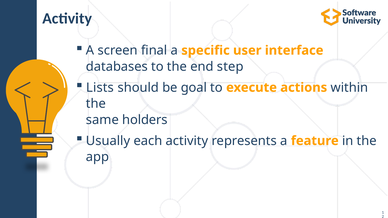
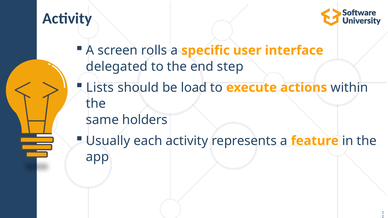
final: final -> rolls
databases: databases -> delegated
goal: goal -> load
